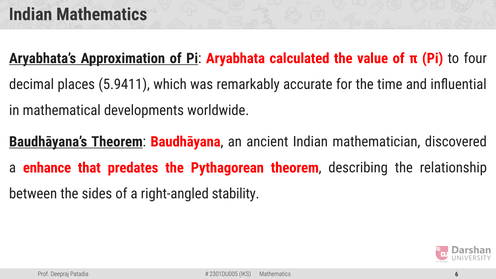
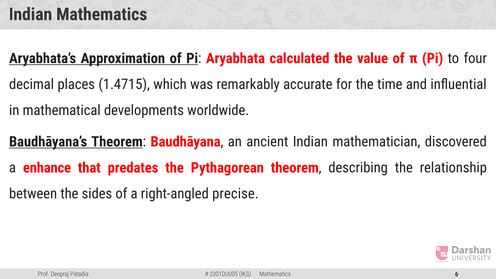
5.9411: 5.9411 -> 1.4715
stability: stability -> precise
